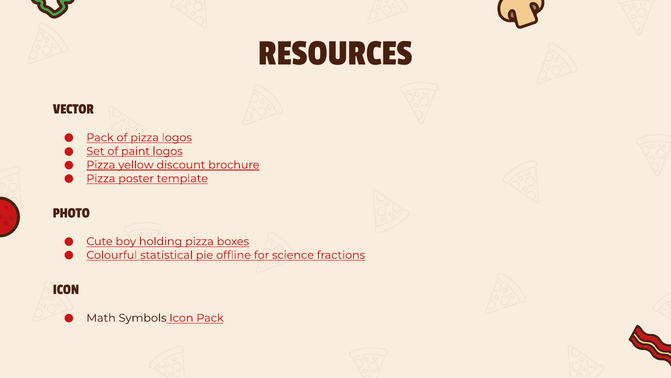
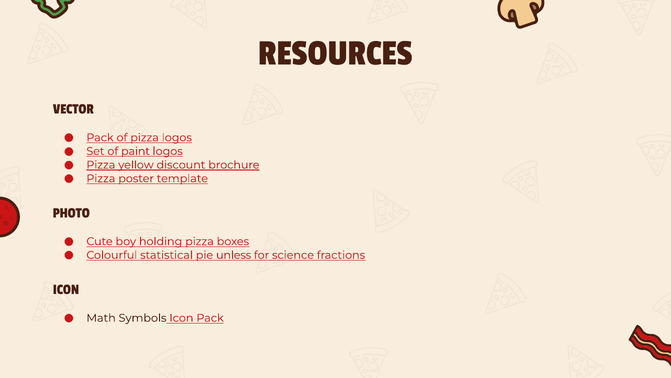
offline: offline -> unless
